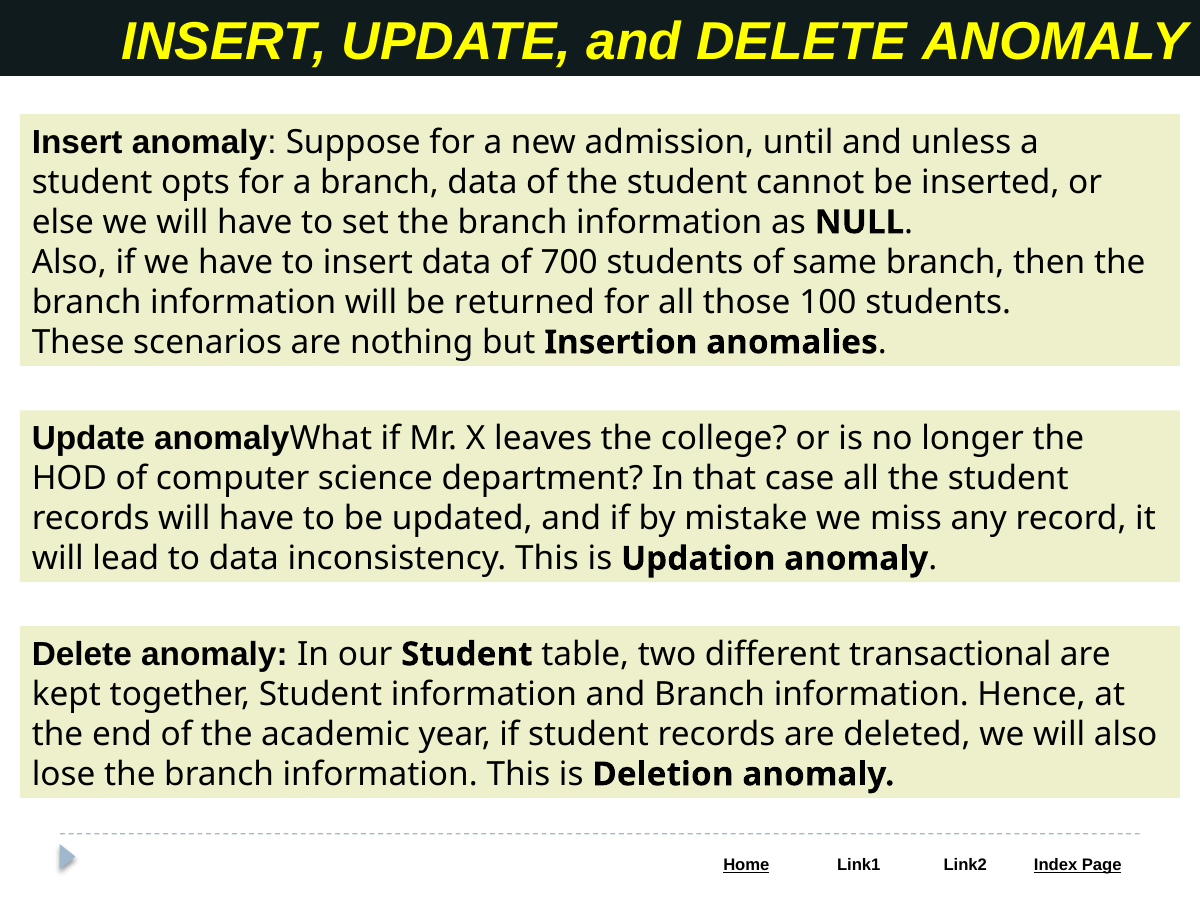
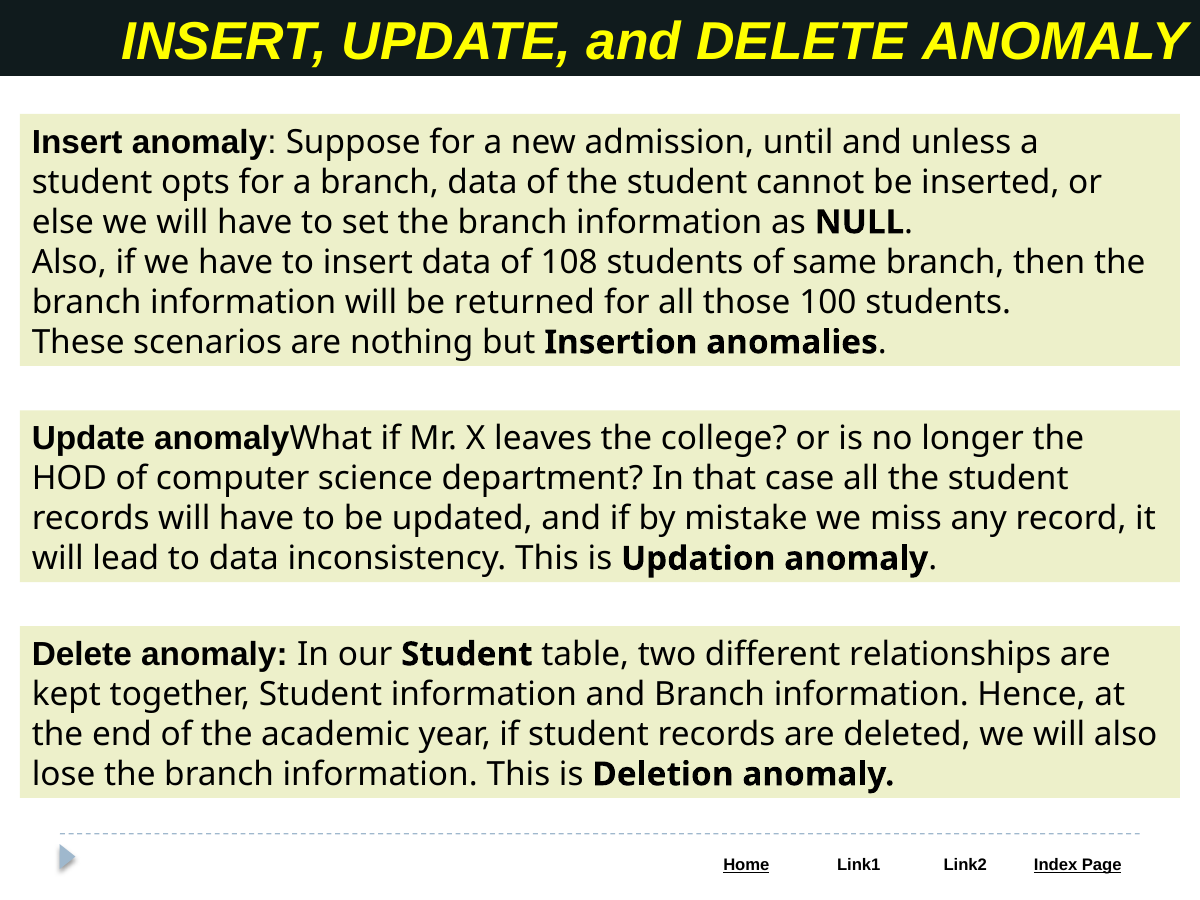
700: 700 -> 108
transactional: transactional -> relationships
